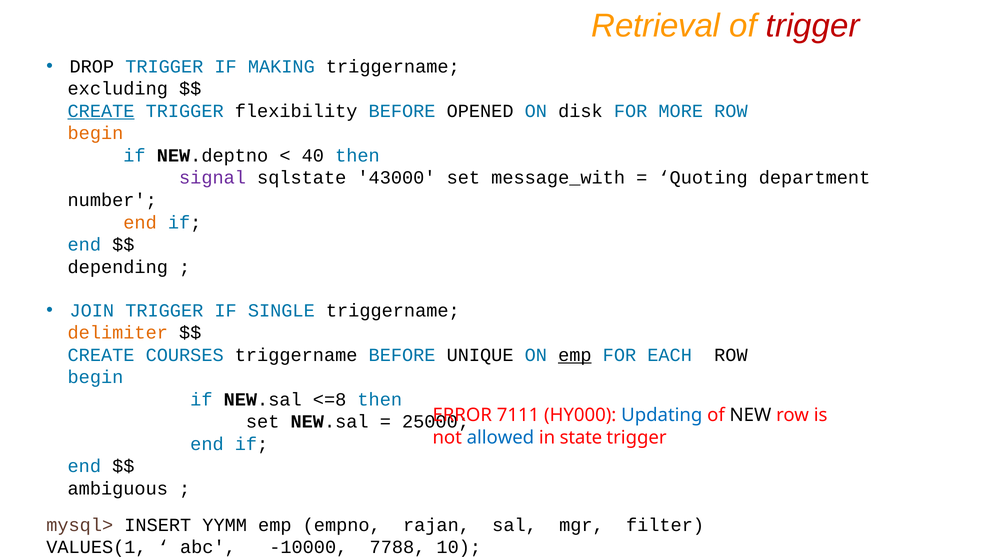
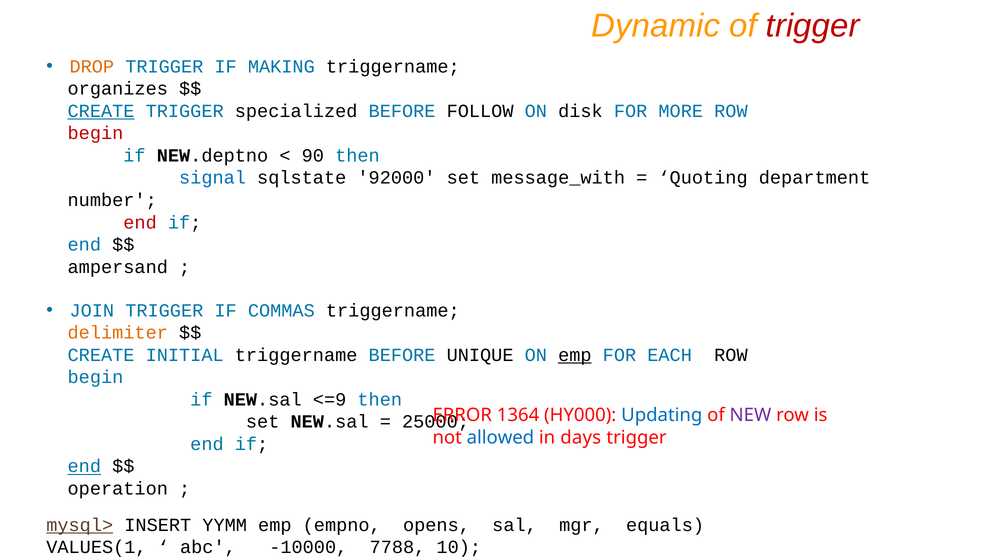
Retrieval: Retrieval -> Dynamic
DROP colour: black -> orange
excluding: excluding -> organizes
flexibility: flexibility -> specialized
OPENED: OPENED -> FOLLOW
begin at (95, 133) colour: orange -> red
40: 40 -> 90
signal colour: purple -> blue
43000: 43000 -> 92000
end at (140, 223) colour: orange -> red
depending: depending -> ampersand
SINGLE: SINGLE -> COMMAS
COURSES: COURSES -> INITIAL
<=8: <=8 -> <=9
7111: 7111 -> 1364
NEW colour: black -> purple
state: state -> days
end at (84, 467) underline: none -> present
ambiguous: ambiguous -> operation
mysql> underline: none -> present
rajan: rajan -> opens
filter: filter -> equals
